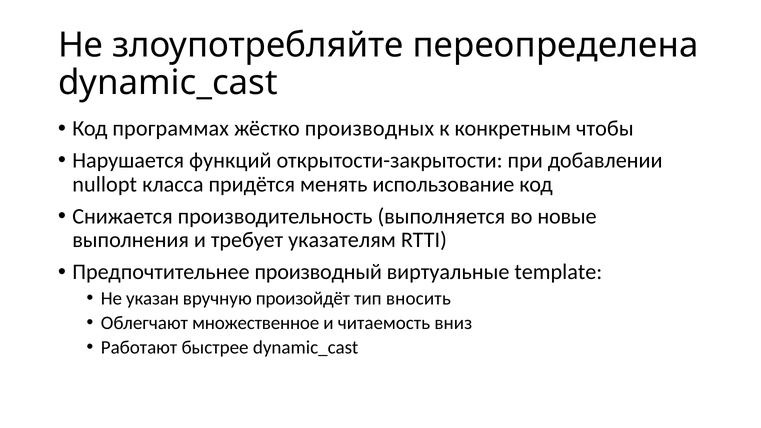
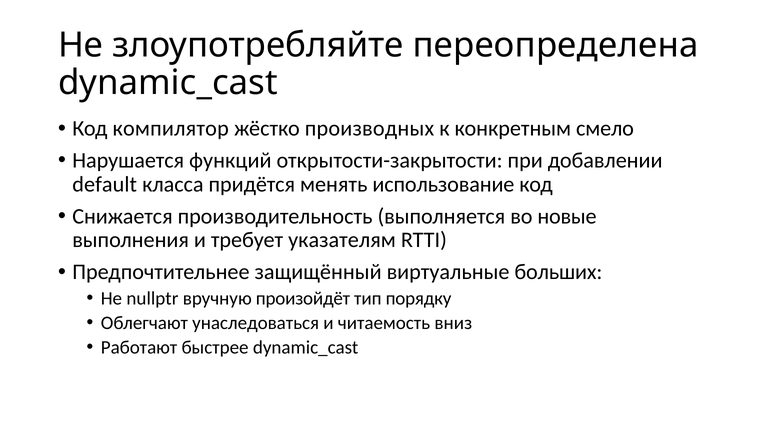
программах: программах -> компилятор
чтобы: чтобы -> смело
nullopt: nullopt -> default
производный: производный -> защищённый
template: template -> больших
указан: указан -> nullptr
вносить: вносить -> порядку
множественное: множественное -> унаследоваться
